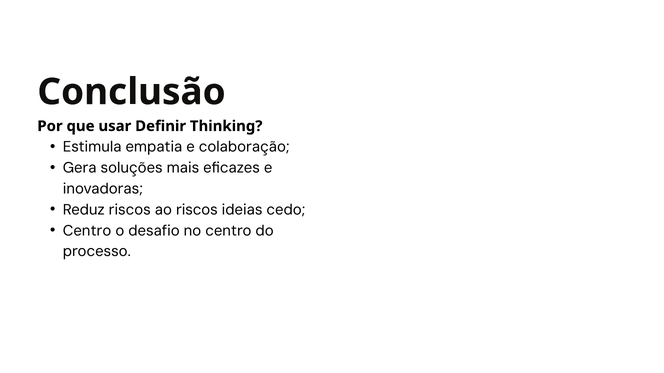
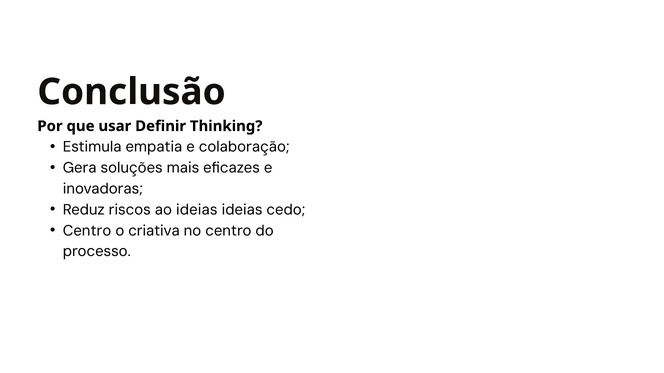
ao riscos: riscos -> ideias
desafio: desafio -> criativa
